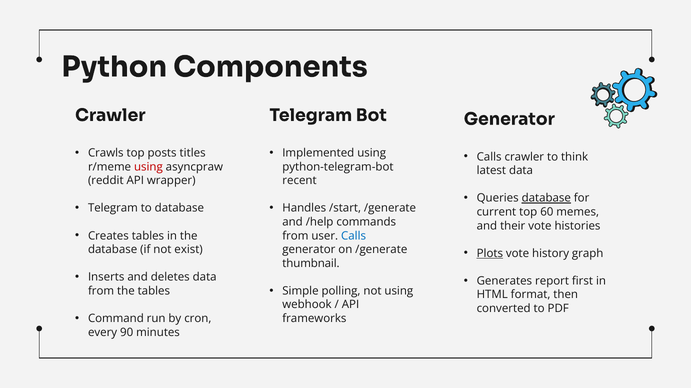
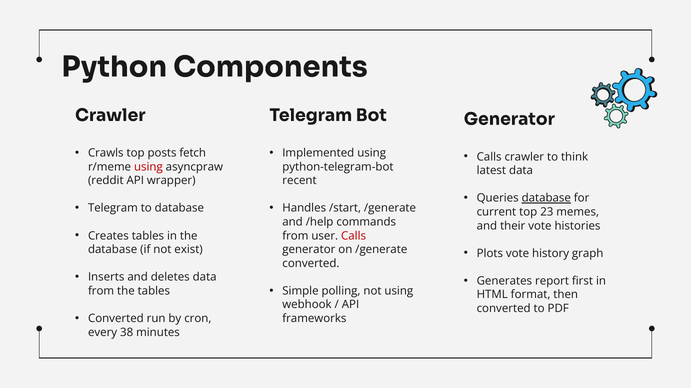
titles: titles -> fetch
60: 60 -> 23
Calls at (354, 236) colour: blue -> red
Plots underline: present -> none
thumbnail at (311, 264): thumbnail -> converted
Command at (116, 319): Command -> Converted
90: 90 -> 38
